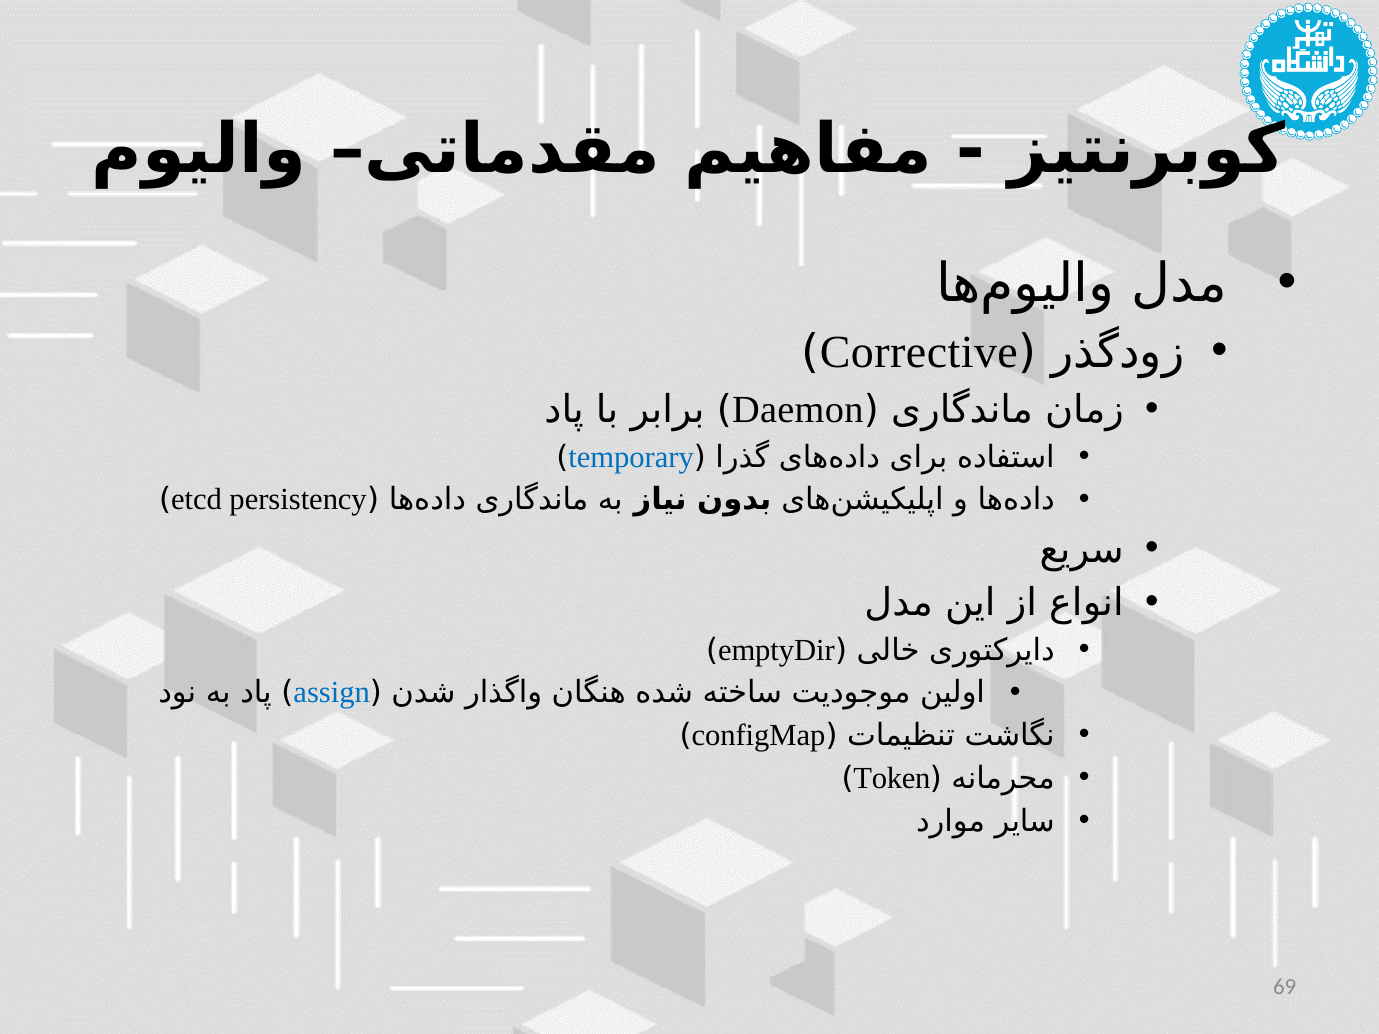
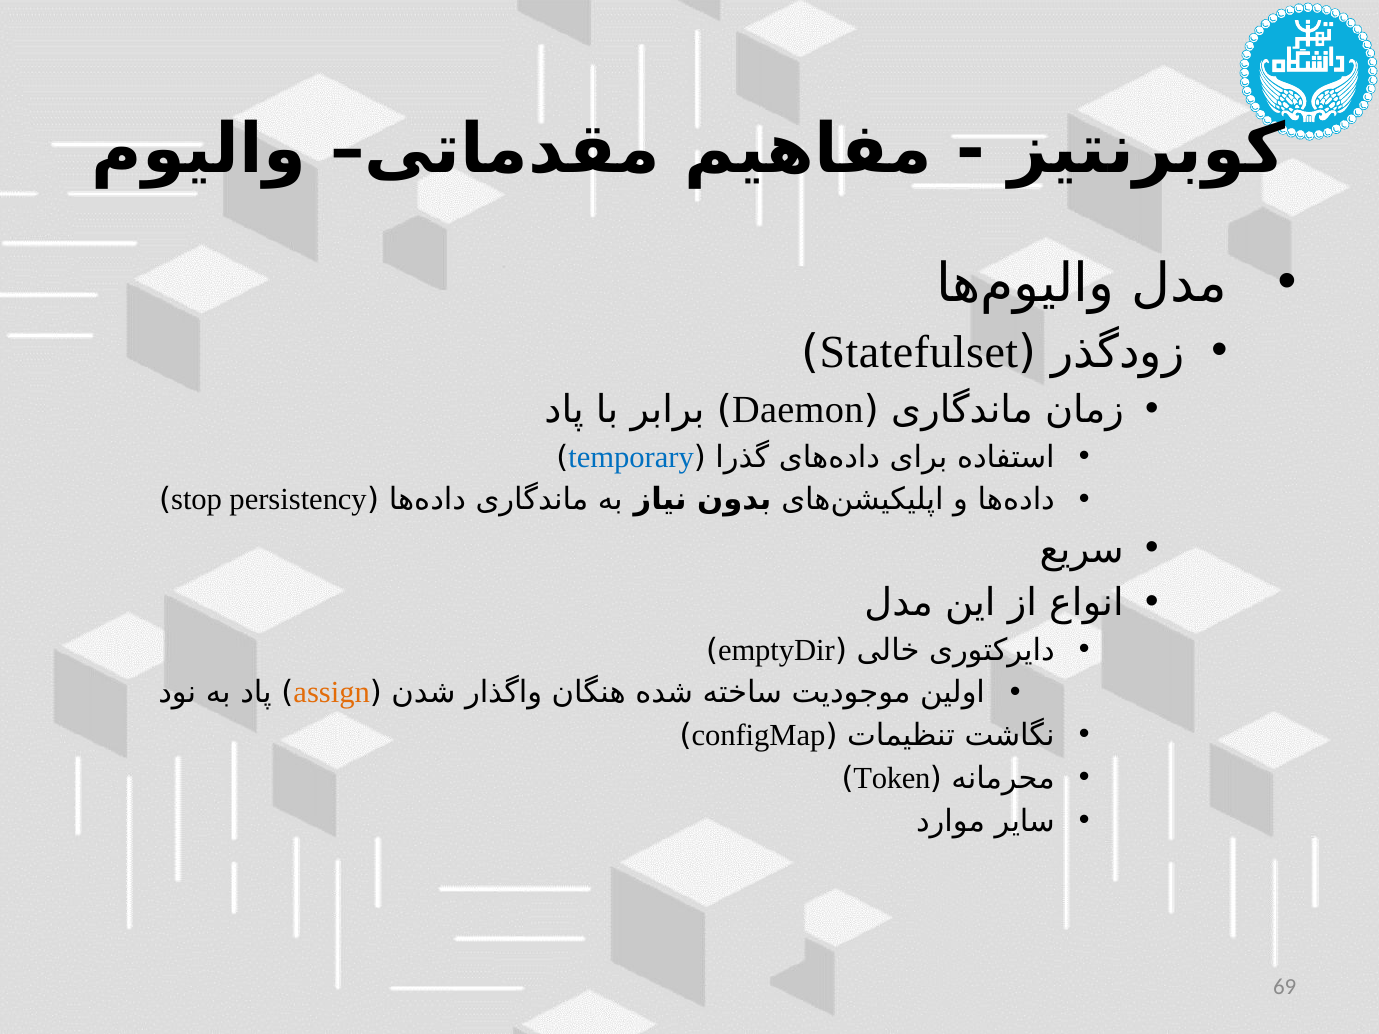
Corrective: Corrective -> Statefulset
etcd: etcd -> stop
assign colour: blue -> orange
